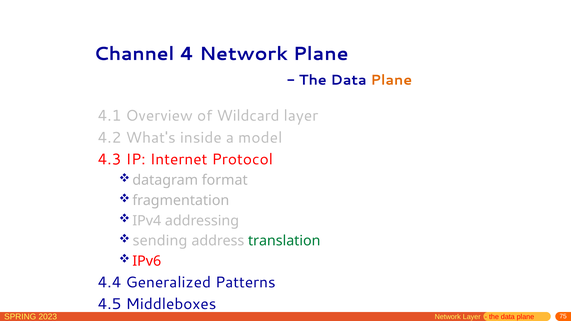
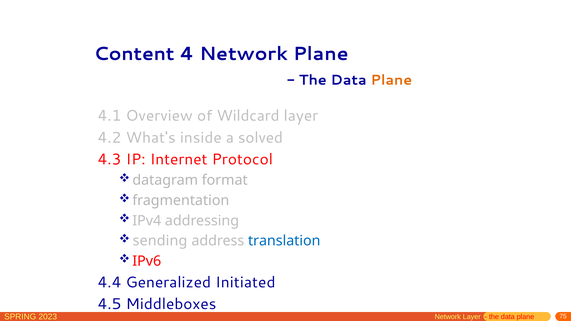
Channel: Channel -> Content
model: model -> solved
translation colour: green -> blue
Patterns: Patterns -> Initiated
